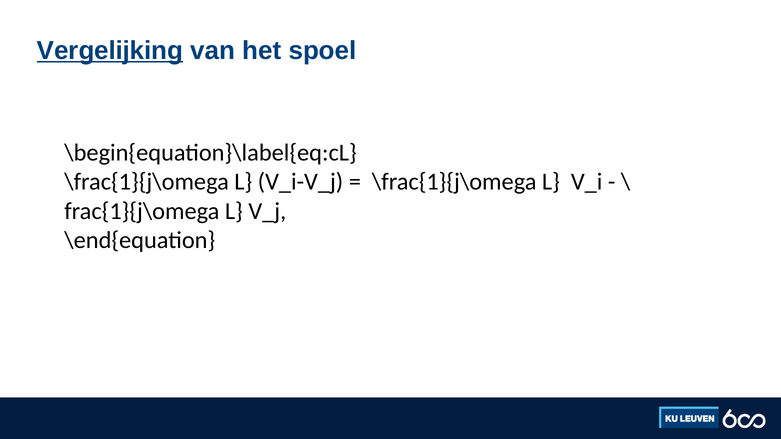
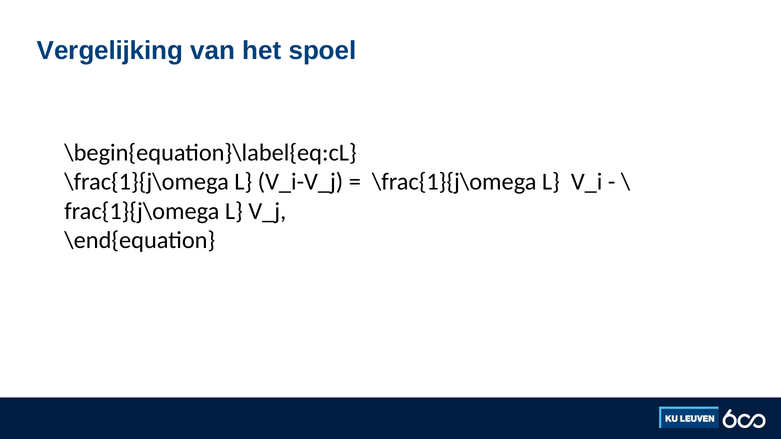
Vergelijking underline: present -> none
